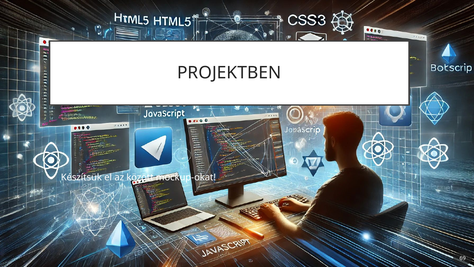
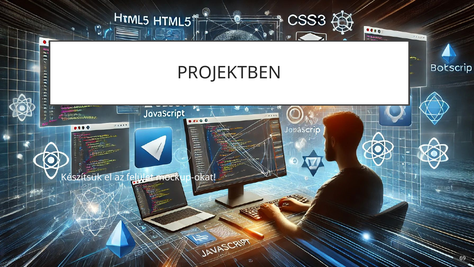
között: között -> felület
